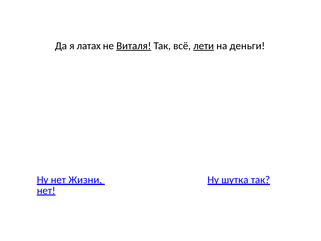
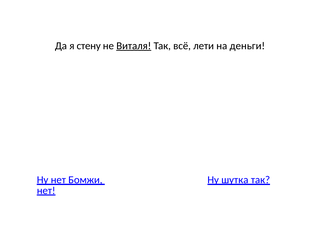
латах: латах -> стену
лети underline: present -> none
Жизни: Жизни -> Бомжи
